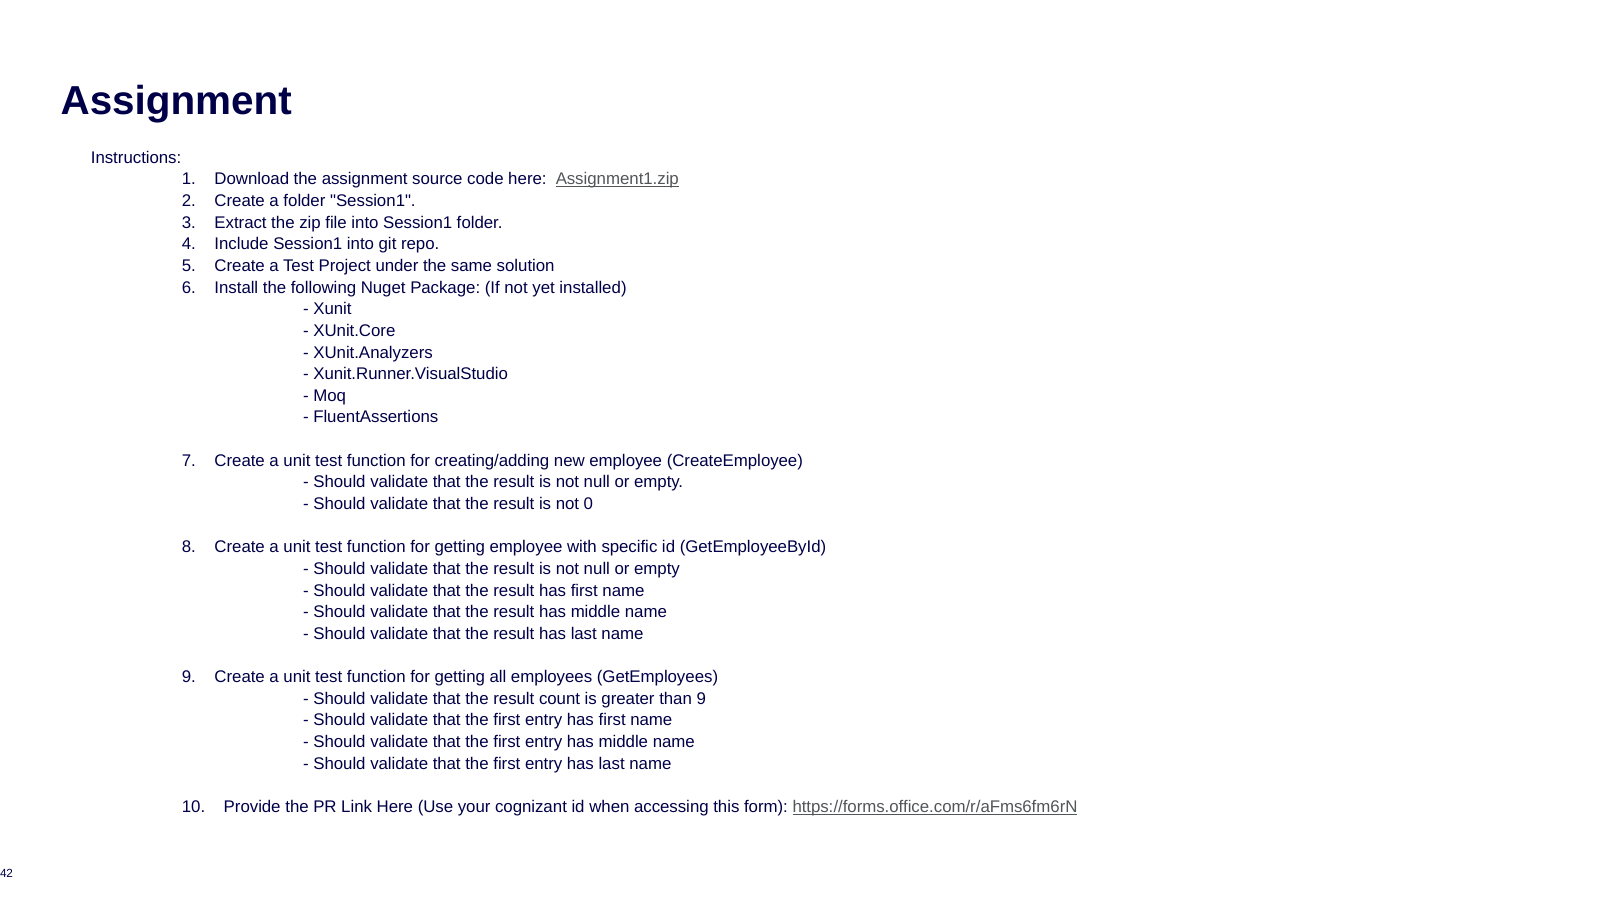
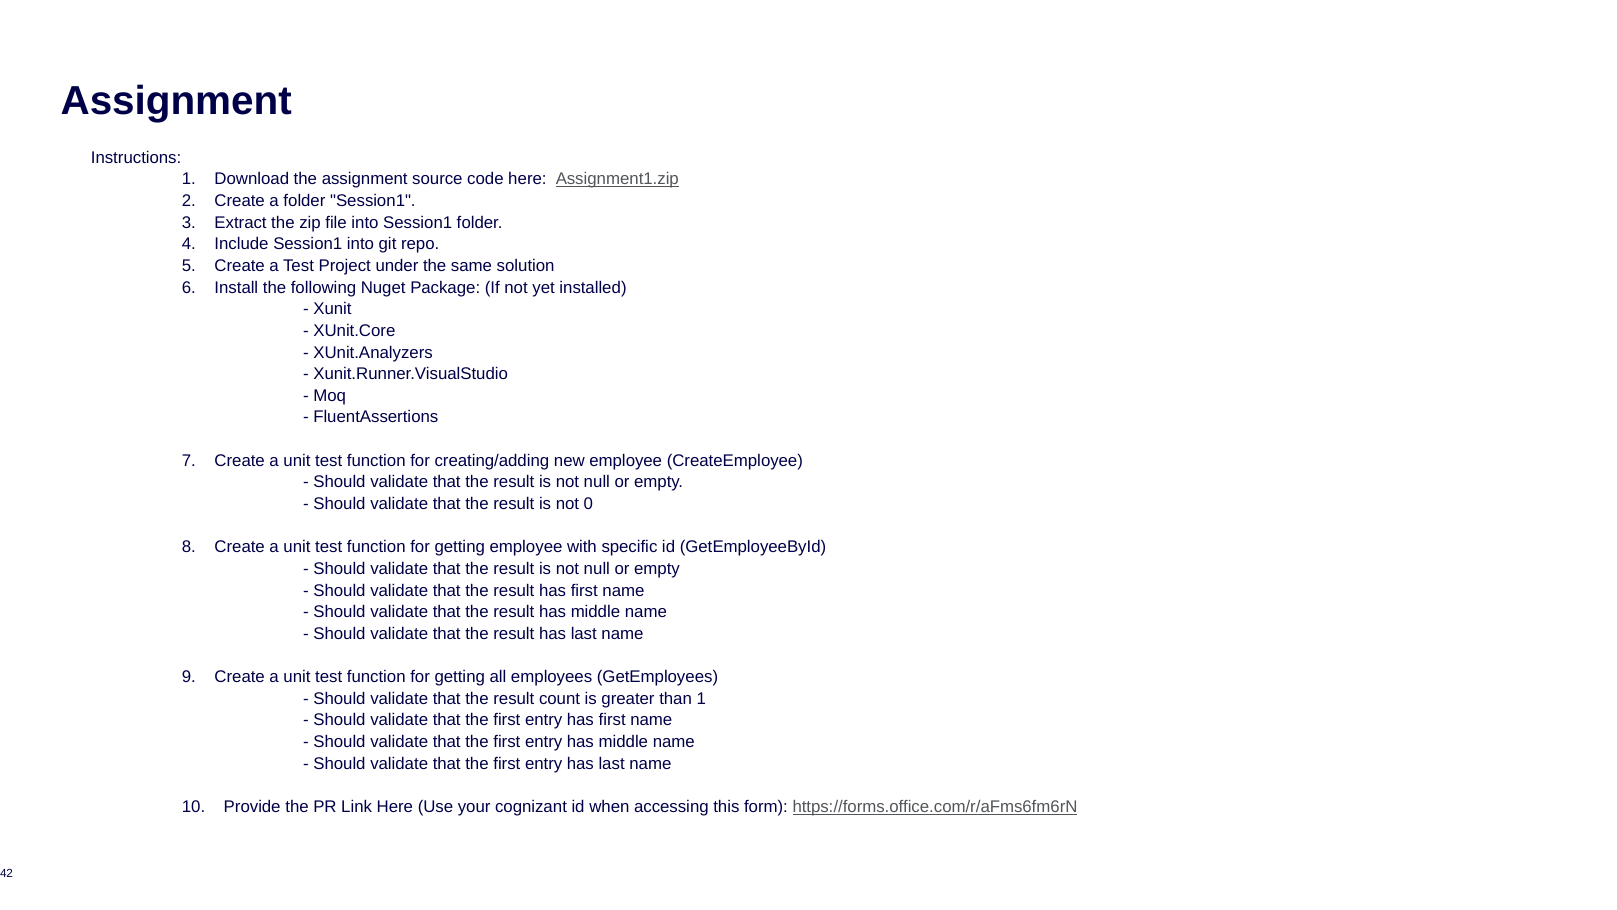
than 9: 9 -> 1
